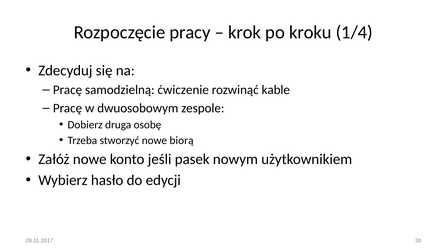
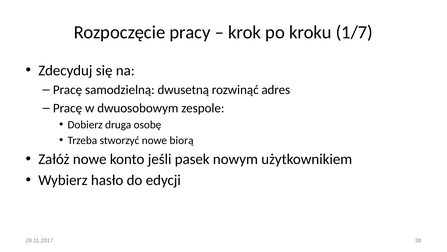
1/4: 1/4 -> 1/7
ćwiczenie: ćwiczenie -> dwusetną
kable: kable -> adres
